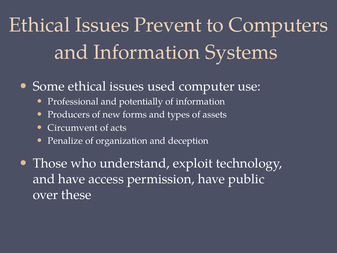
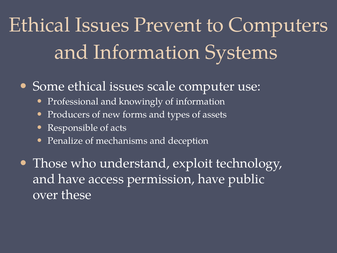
used: used -> scale
potentially: potentially -> knowingly
Circumvent: Circumvent -> Responsible
organization: organization -> mechanisms
